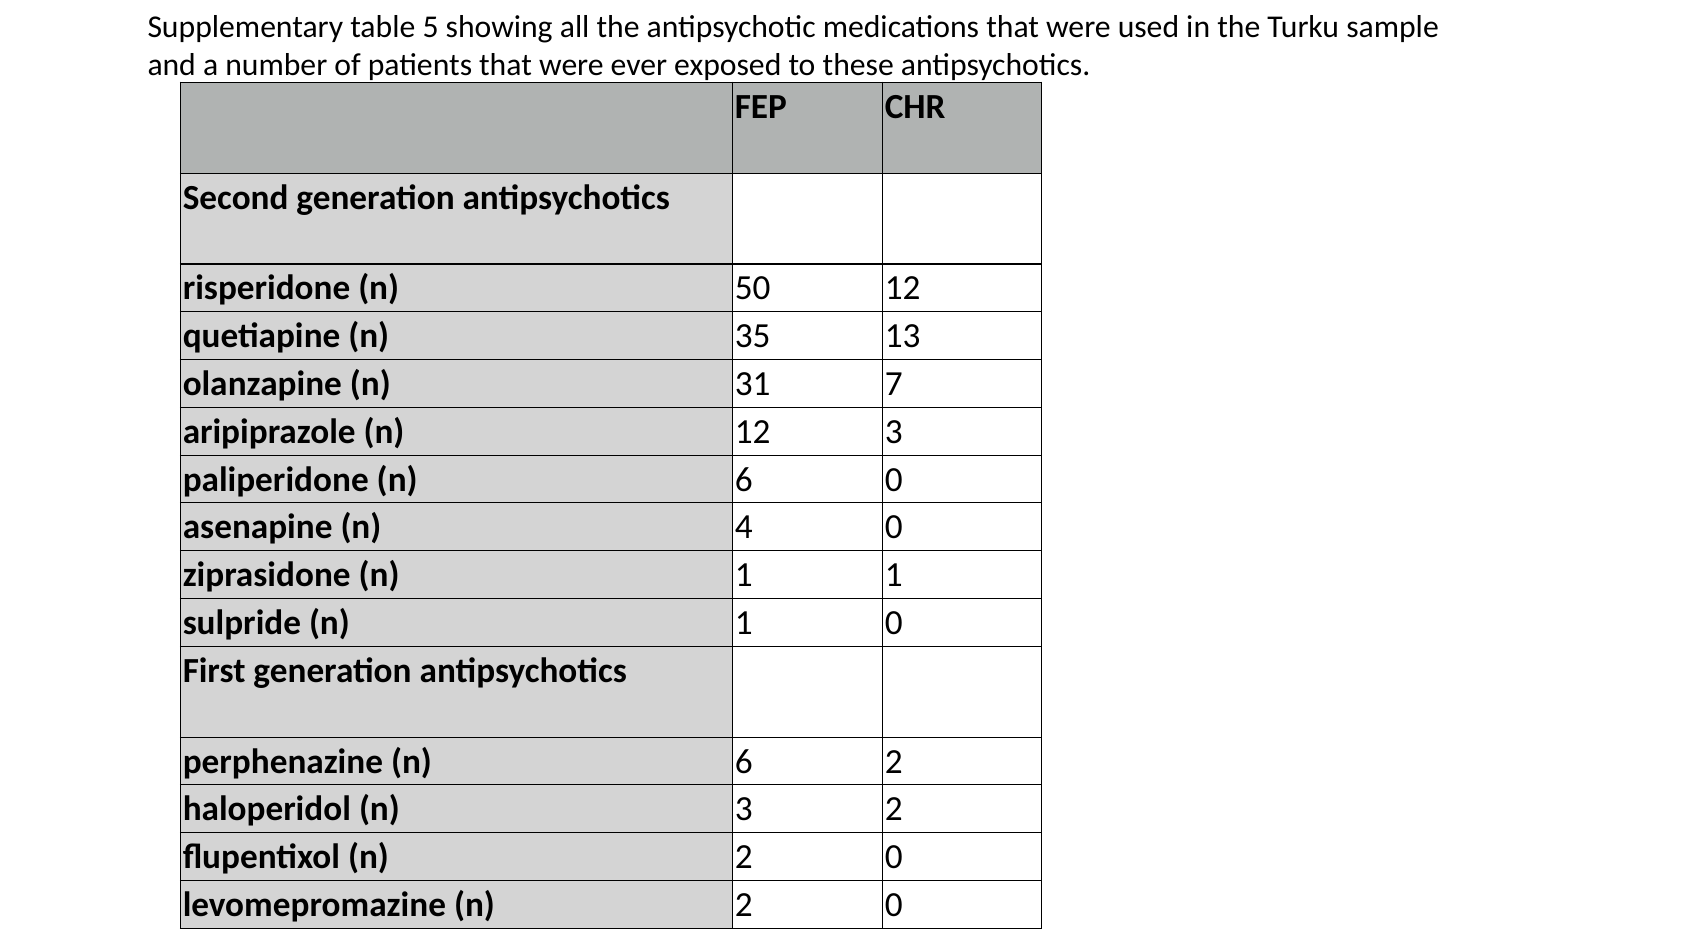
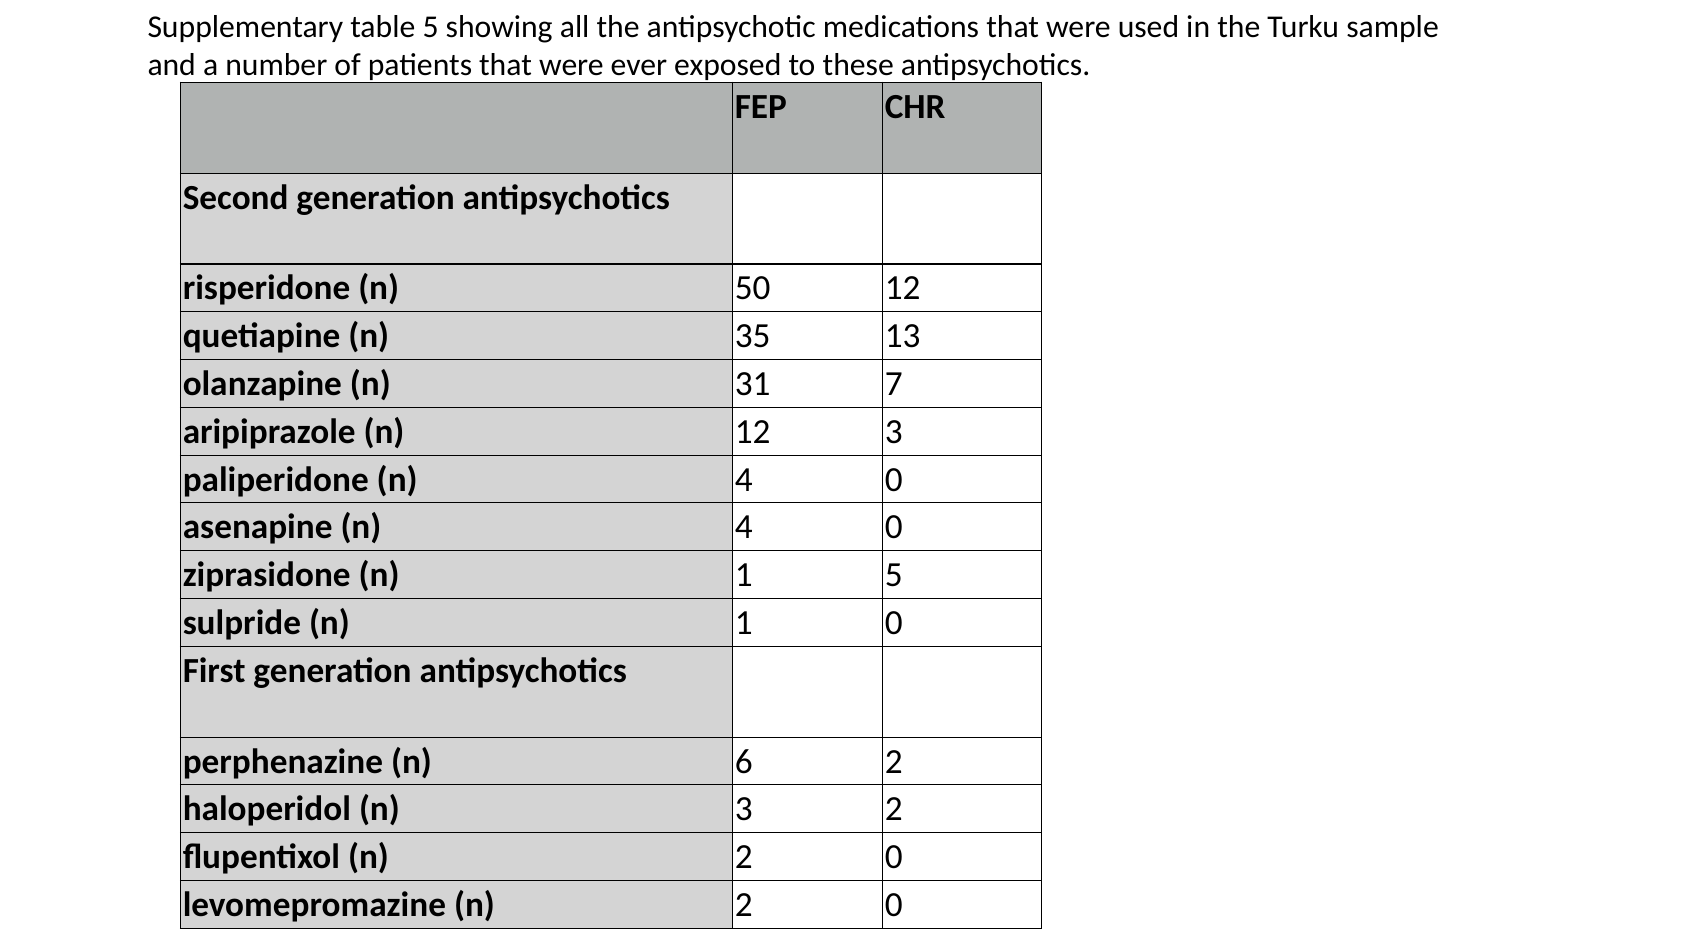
paliperidone n 6: 6 -> 4
1 1: 1 -> 5
